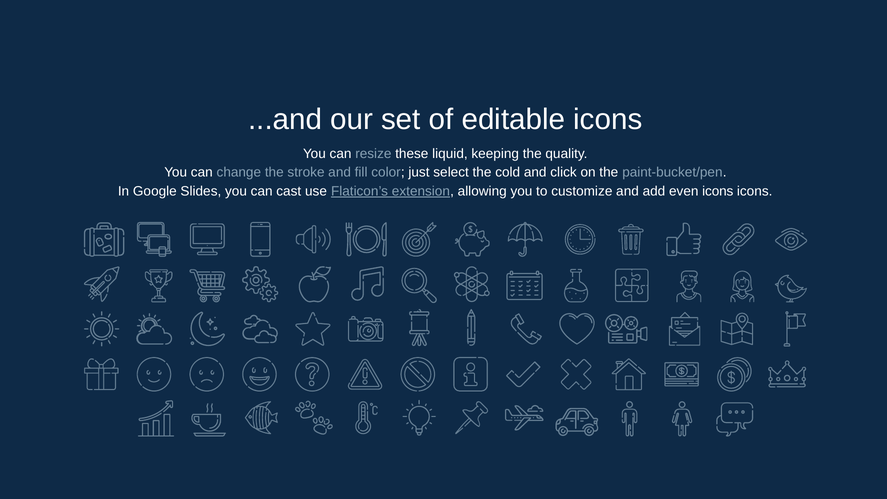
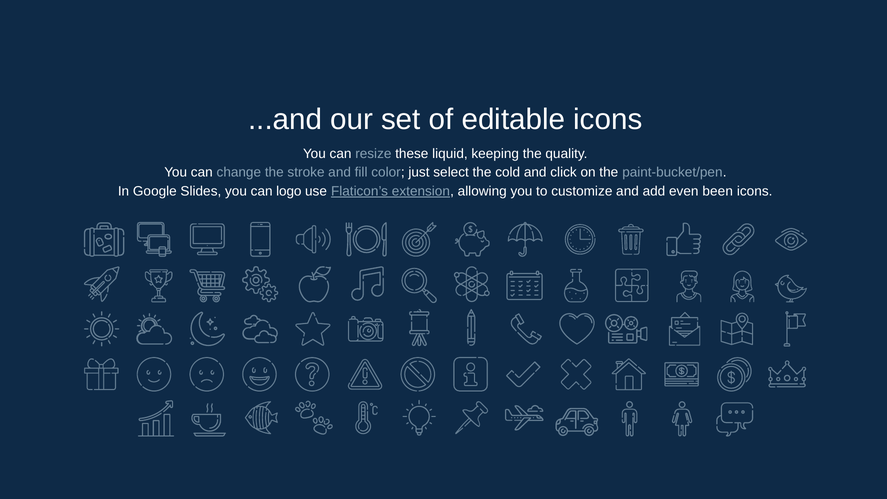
cast: cast -> logo
even icons: icons -> been
